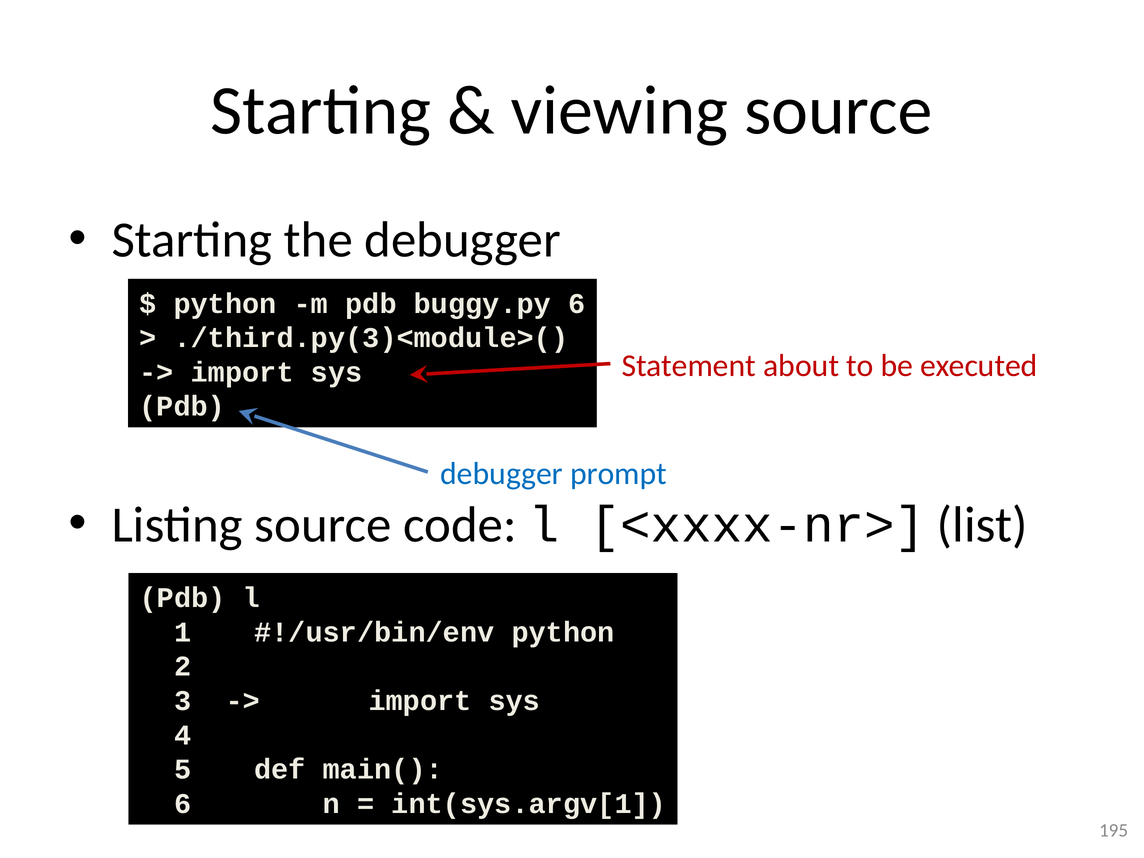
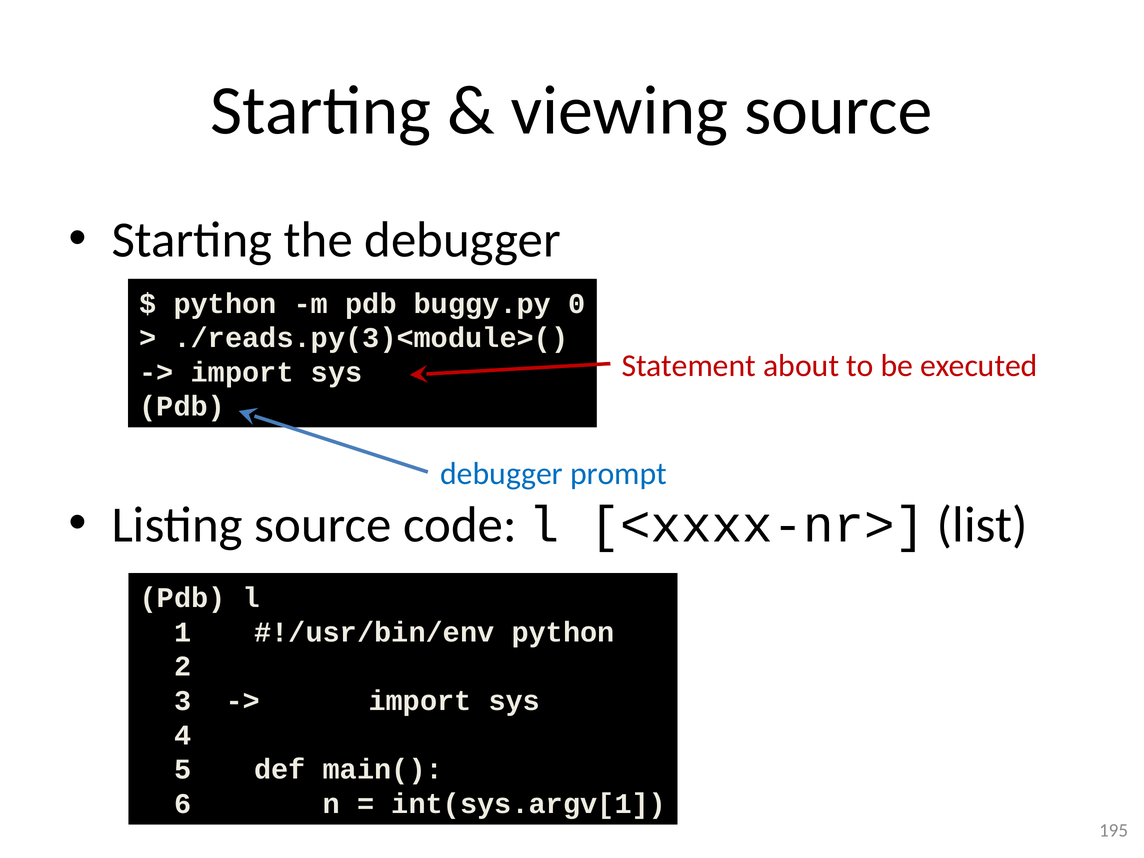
buggy.py 6: 6 -> 0
./third.py(3)<module>(: ./third.py(3)<module>( -> ./reads.py(3)<module>(
